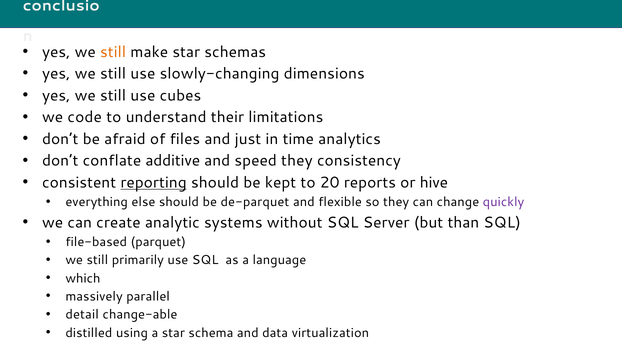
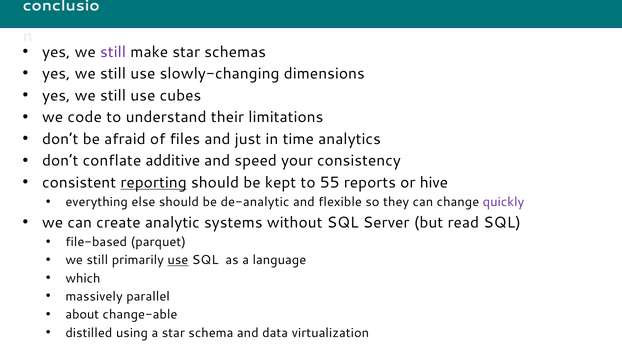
still at (113, 52) colour: orange -> purple
speed they: they -> your
20: 20 -> 55
de-parquet: de-parquet -> de-analytic
than: than -> read
use at (178, 260) underline: none -> present
detail: detail -> about
